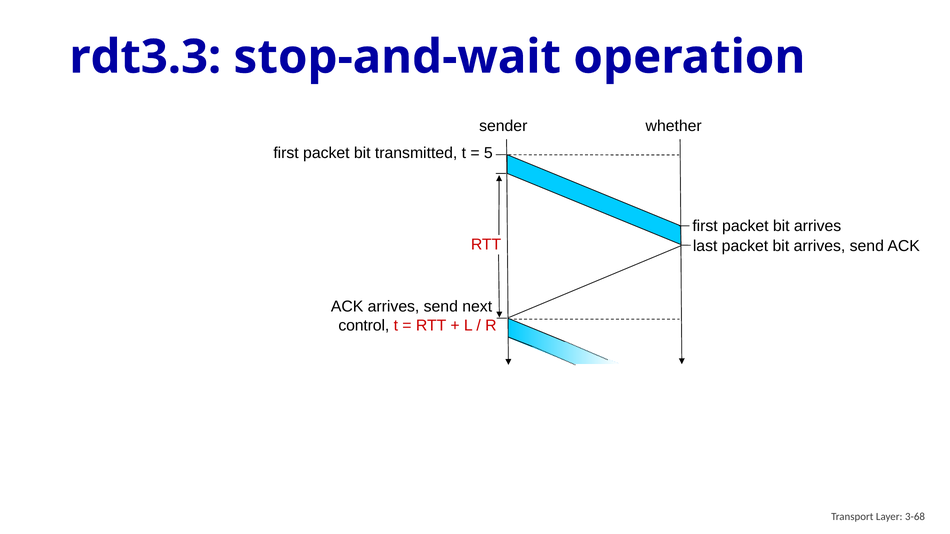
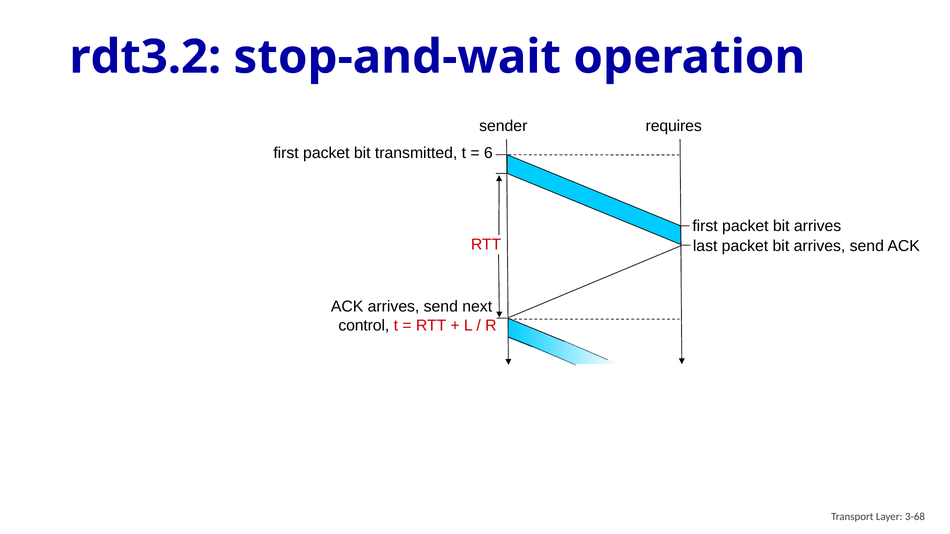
rdt3.3: rdt3.3 -> rdt3.2
whether: whether -> requires
5: 5 -> 6
